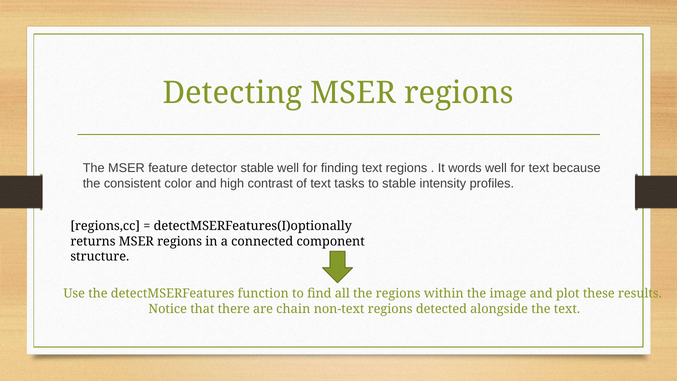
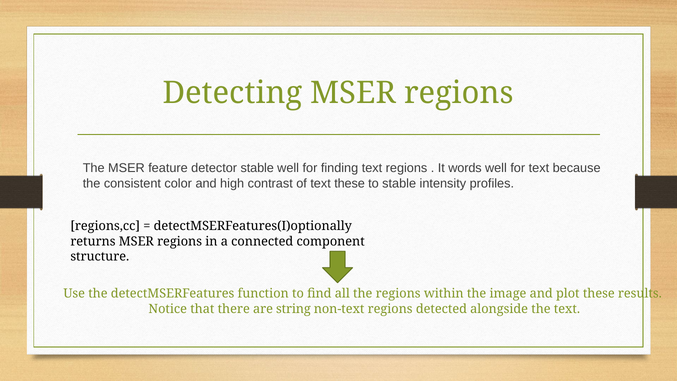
text tasks: tasks -> these
chain: chain -> string
